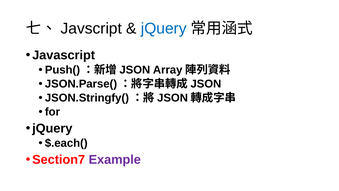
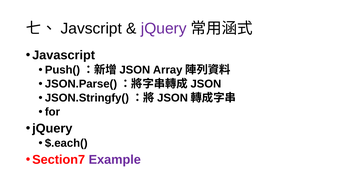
jQuery at (164, 28) colour: blue -> purple
